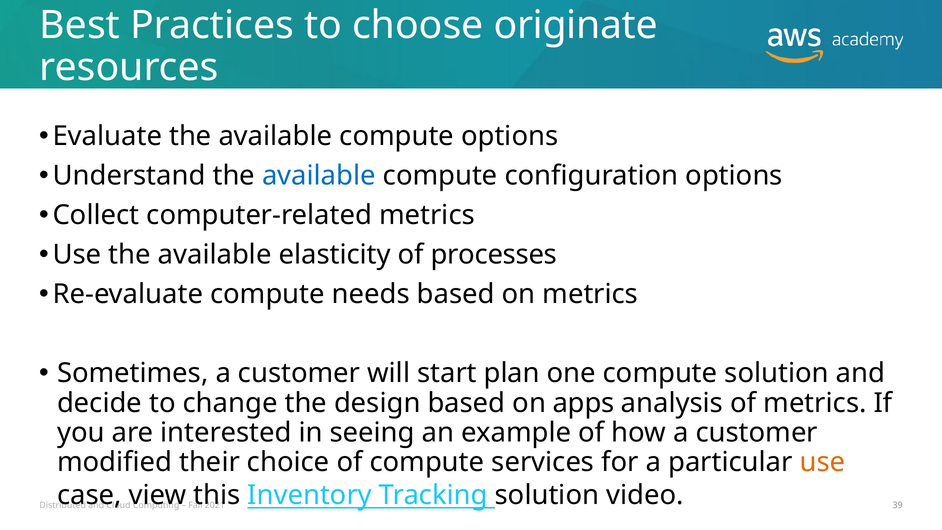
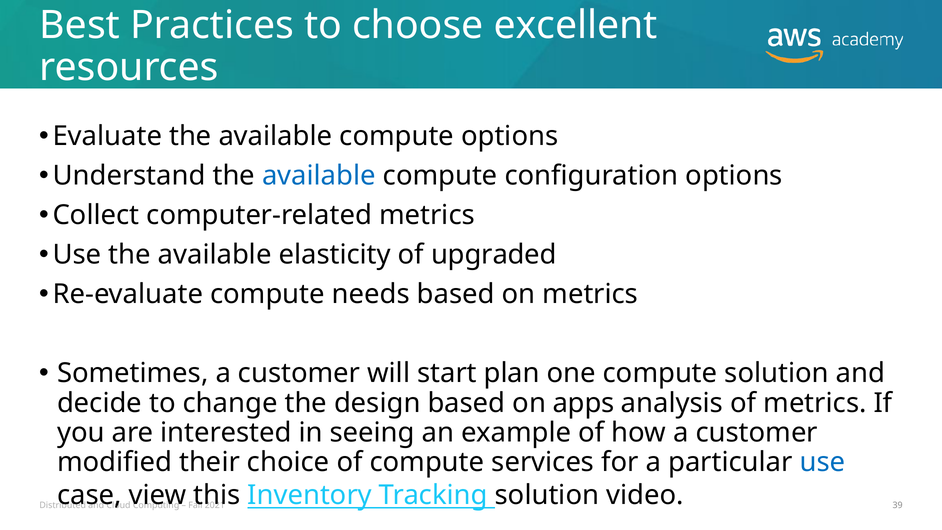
originate: originate -> excellent
processes: processes -> upgraded
use at (823, 462) colour: orange -> blue
